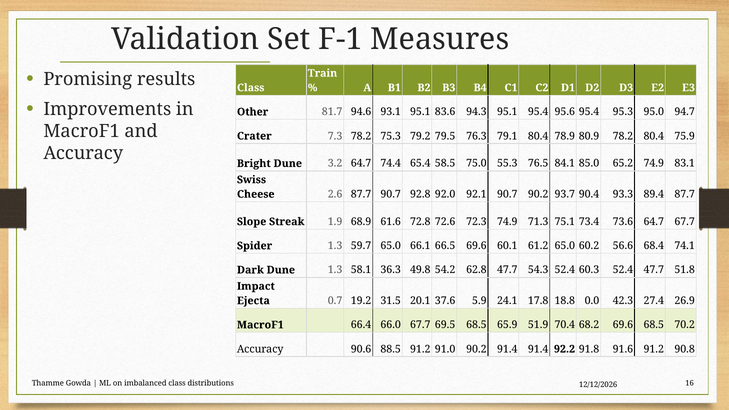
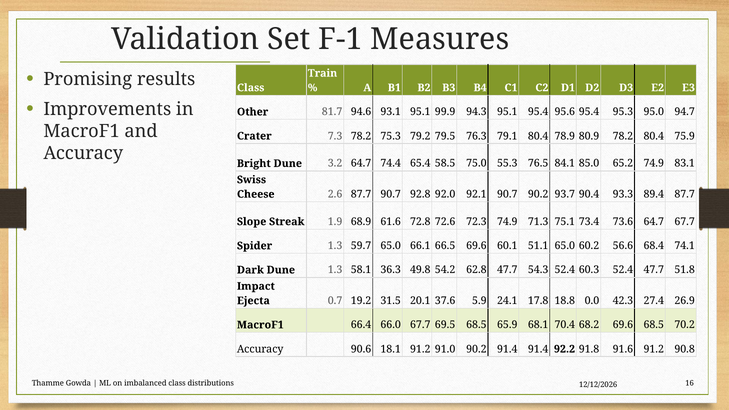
83.6: 83.6 -> 99.9
61.2: 61.2 -> 51.1
51.9: 51.9 -> 68.1
88.5: 88.5 -> 18.1
